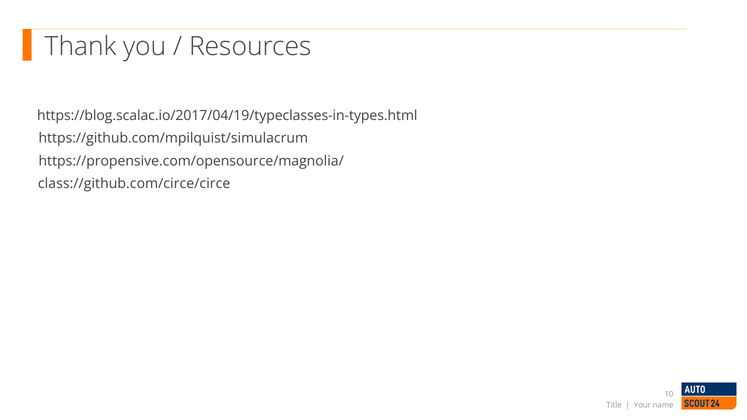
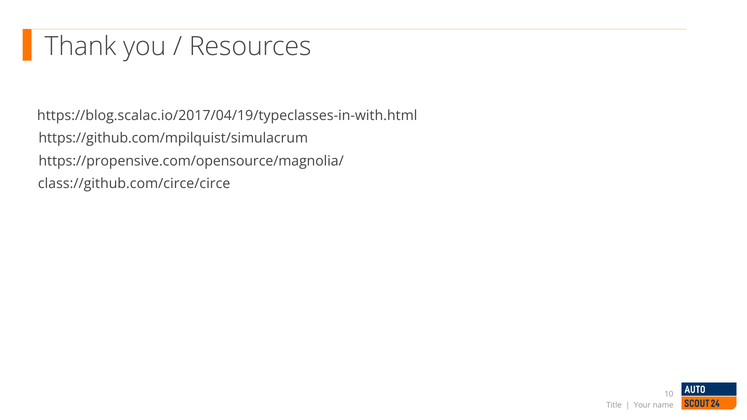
https://blog.scalac.io/2017/04/19/typeclasses-in-types.html: https://blog.scalac.io/2017/04/19/typeclasses-in-types.html -> https://blog.scalac.io/2017/04/19/typeclasses-in-with.html
